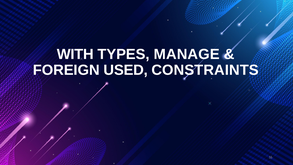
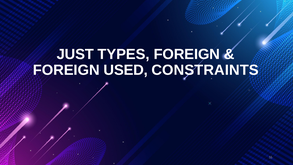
WITH: WITH -> JUST
TYPES MANAGE: MANAGE -> FOREIGN
